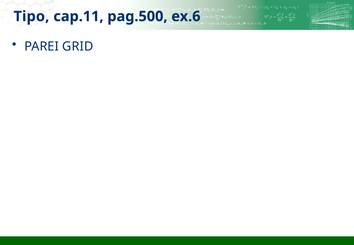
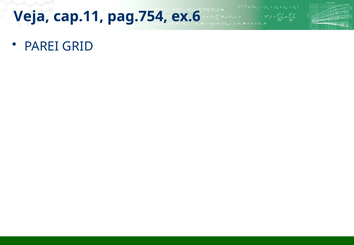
Tipo: Tipo -> Veja
pag.500: pag.500 -> pag.754
